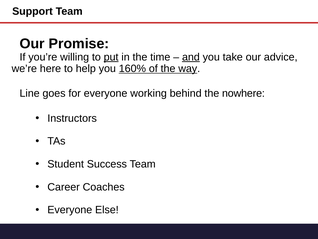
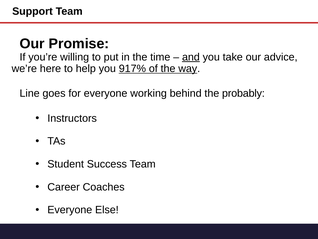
put underline: present -> none
160%: 160% -> 917%
nowhere: nowhere -> probably
